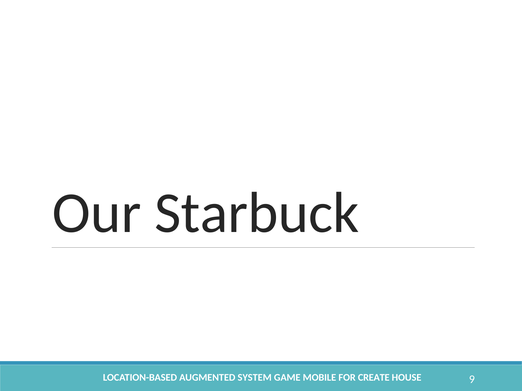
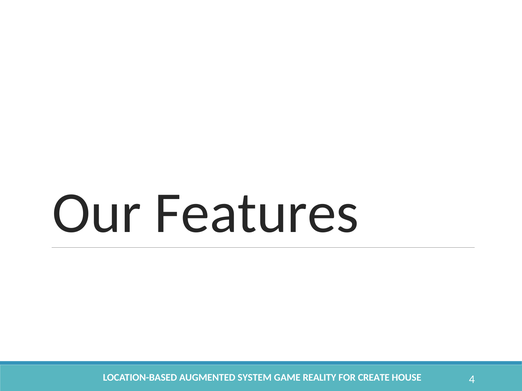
Starbuck: Starbuck -> Features
MOBILE: MOBILE -> REALITY
9: 9 -> 4
